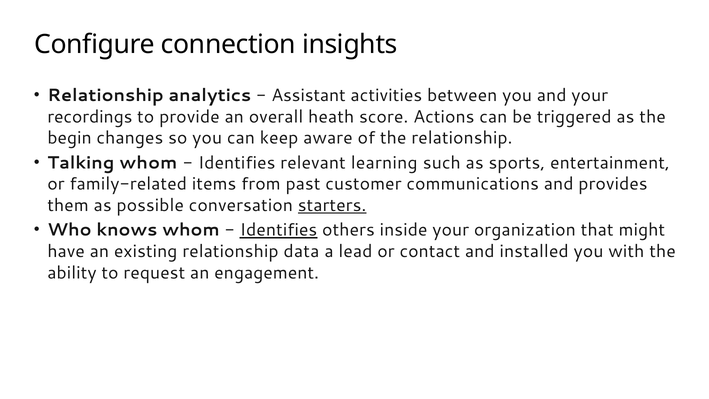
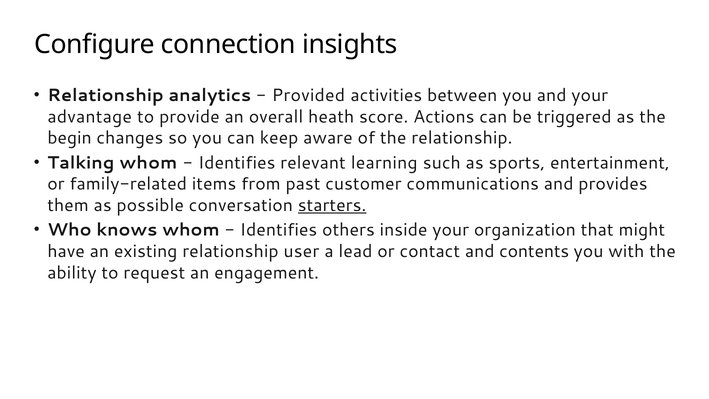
Assistant: Assistant -> Provided
recordings: recordings -> advantage
Identifies at (278, 230) underline: present -> none
data: data -> user
installed: installed -> contents
